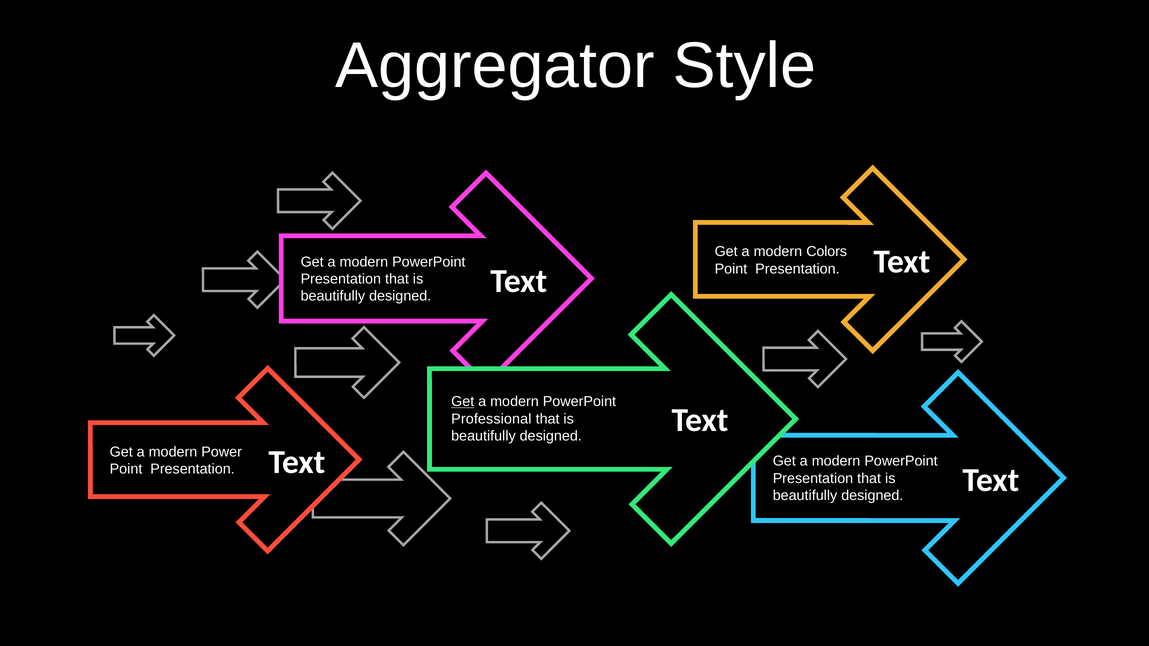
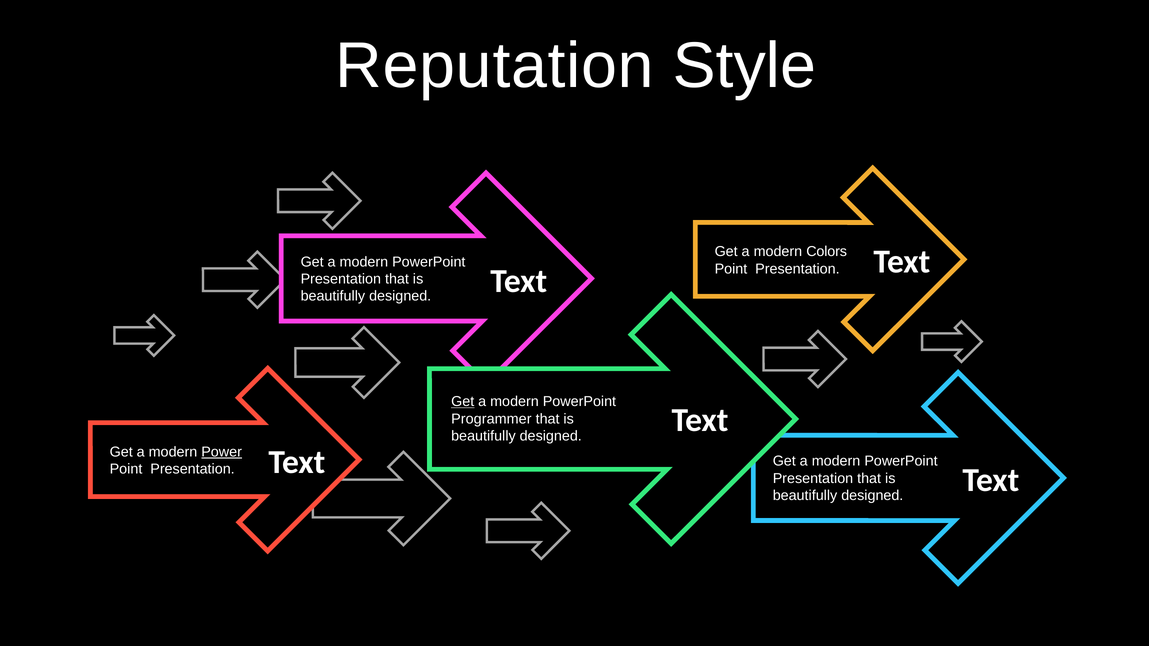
Aggregator: Aggregator -> Reputation
Professional: Professional -> Programmer
Power underline: none -> present
